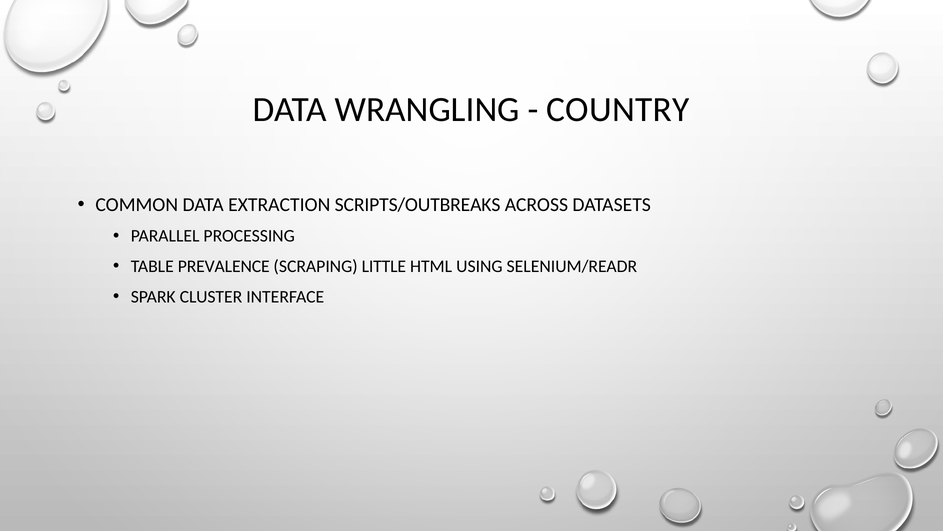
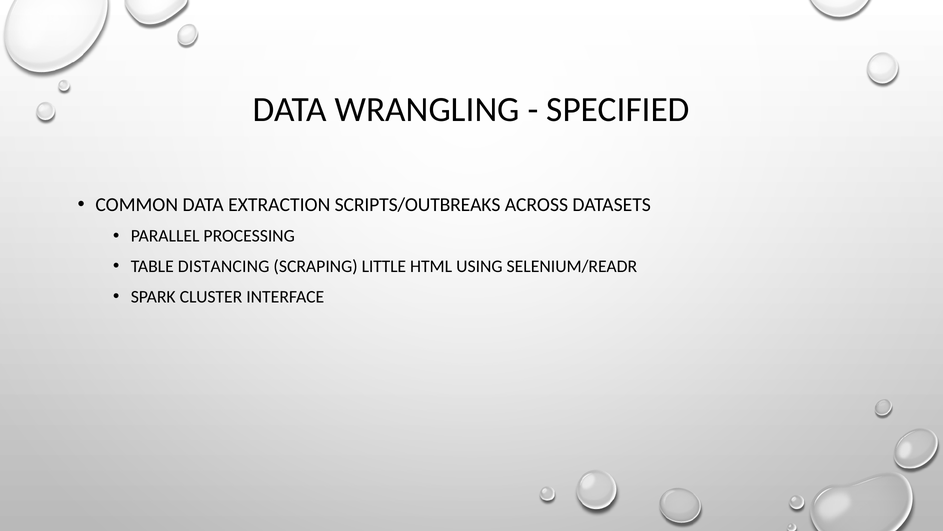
COUNTRY: COUNTRY -> SPECIFIED
PREVALENCE: PREVALENCE -> DISTANCING
